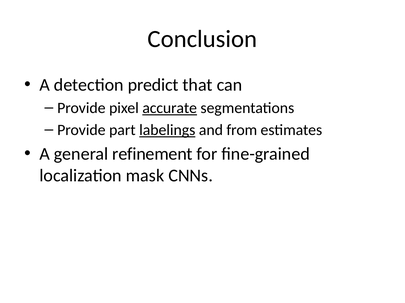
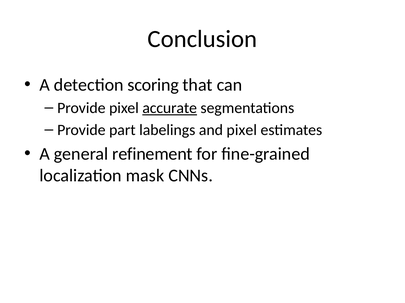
predict: predict -> scoring
labelings underline: present -> none
and from: from -> pixel
